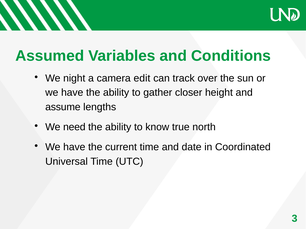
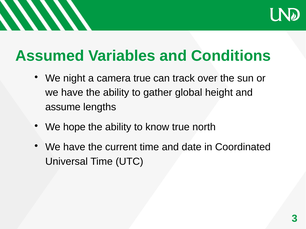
camera edit: edit -> true
closer: closer -> global
need: need -> hope
